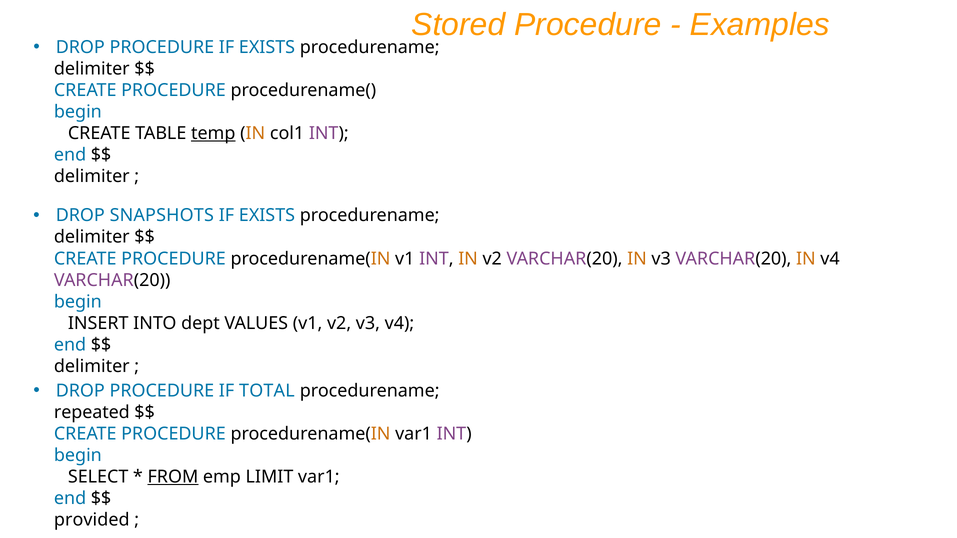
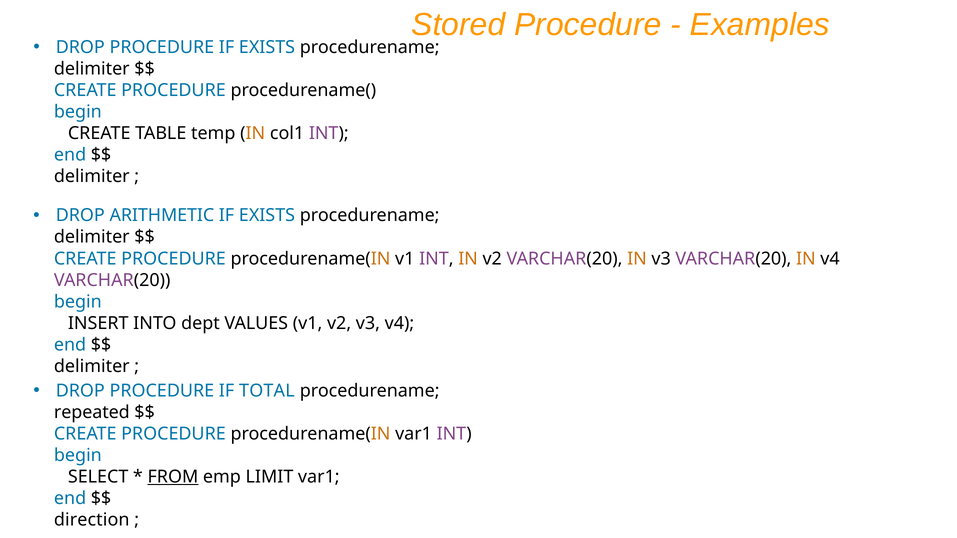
temp underline: present -> none
SNAPSHOTS: SNAPSHOTS -> ARITHMETIC
provided: provided -> direction
